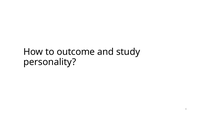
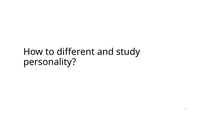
outcome: outcome -> different
